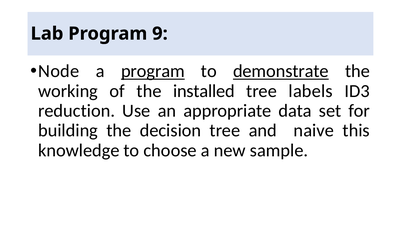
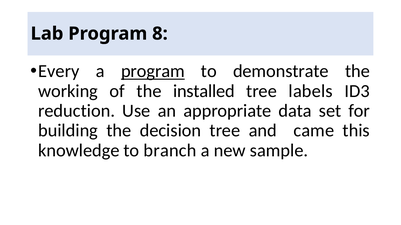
9: 9 -> 8
Node: Node -> Every
demonstrate underline: present -> none
naive: naive -> came
choose: choose -> branch
